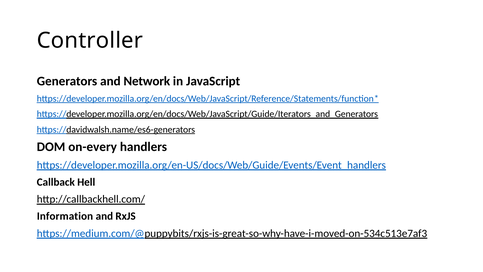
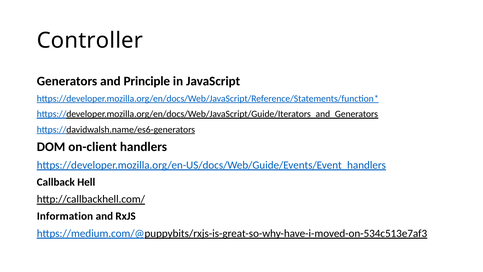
Network: Network -> Principle
on-every: on-every -> on-client
